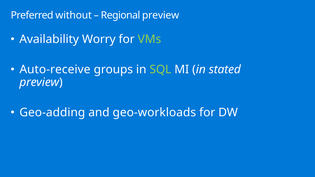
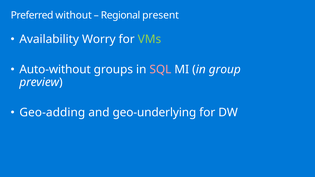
Regional preview: preview -> present
Auto-receive: Auto-receive -> Auto-without
SQL colour: light green -> pink
stated: stated -> group
geo-workloads: geo-workloads -> geo-underlying
